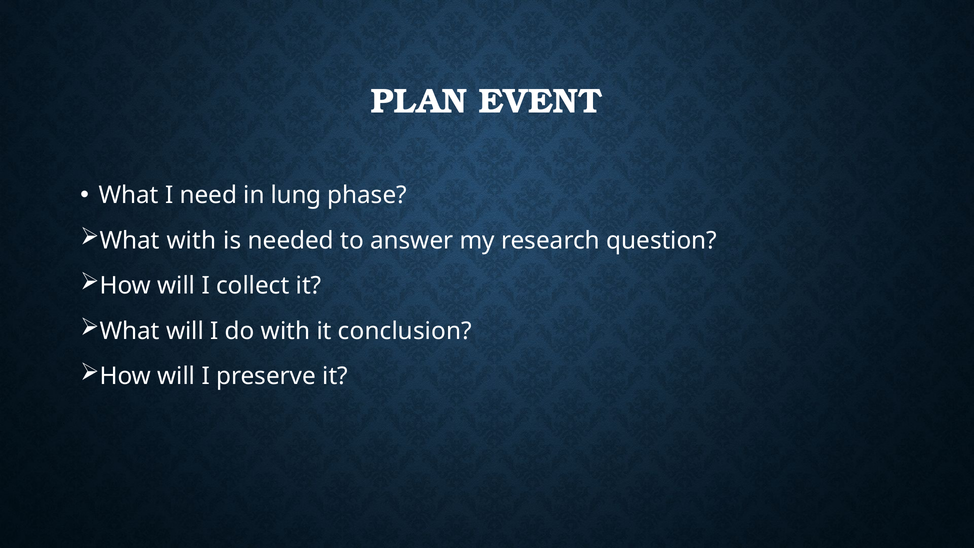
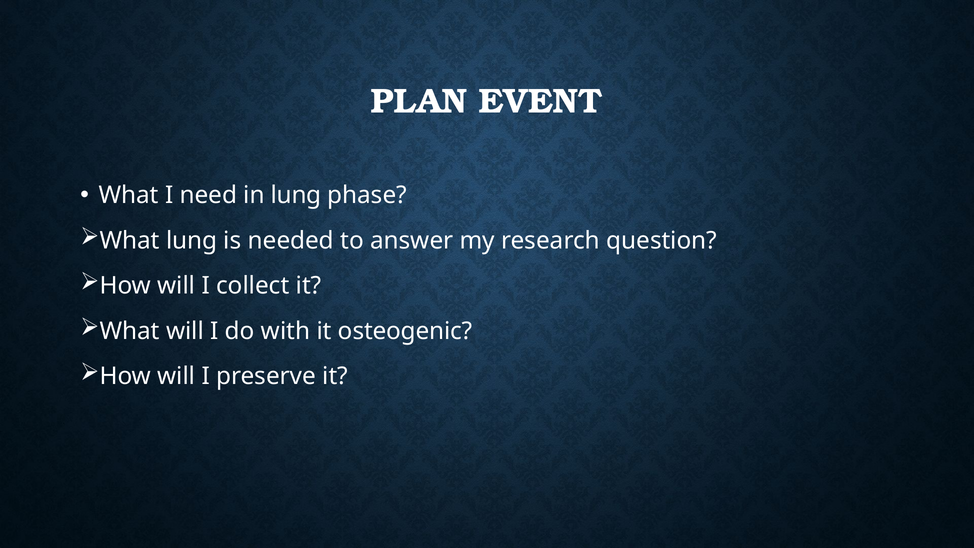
What with: with -> lung
conclusion: conclusion -> osteogenic
